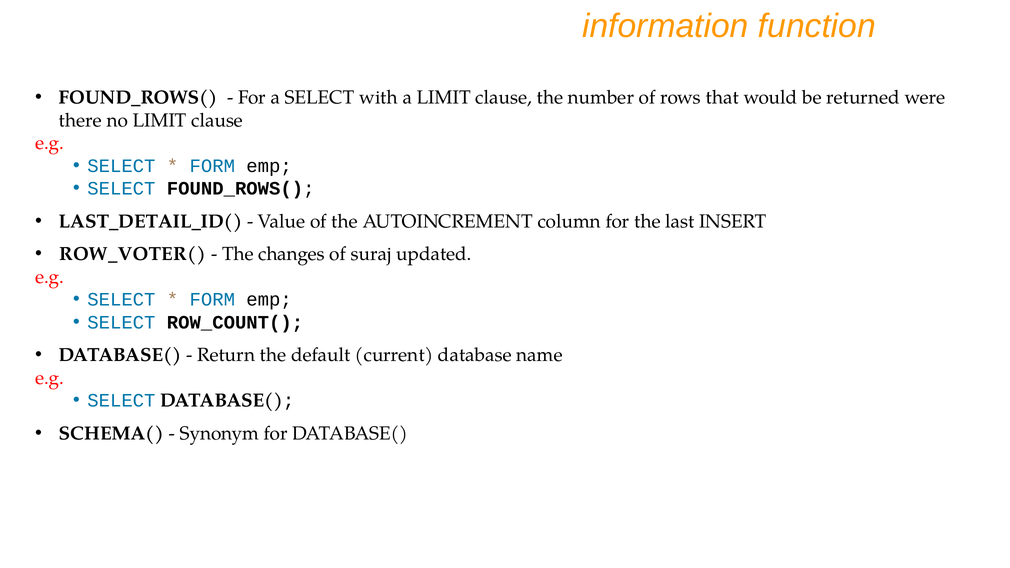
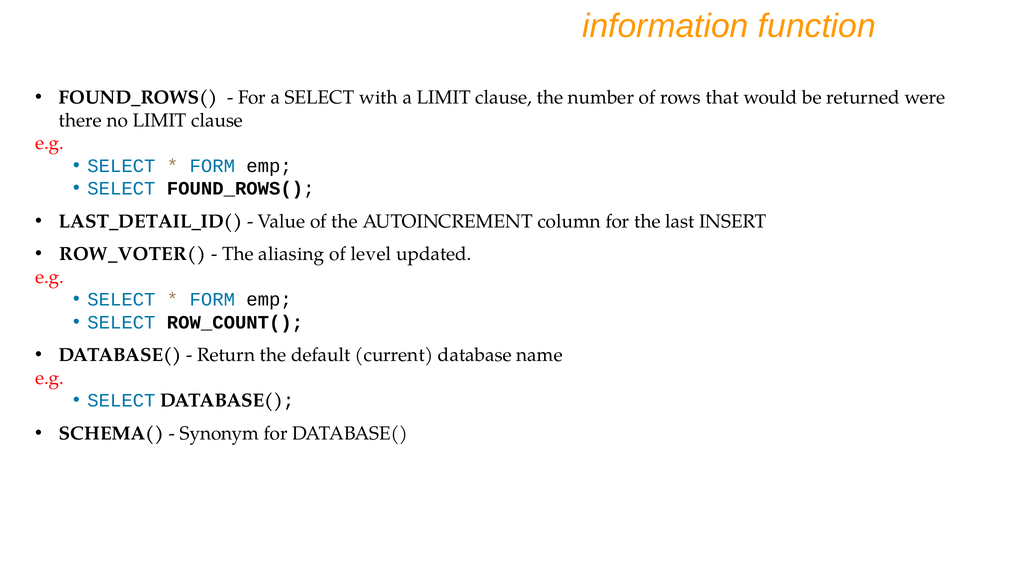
changes: changes -> aliasing
suraj: suraj -> level
